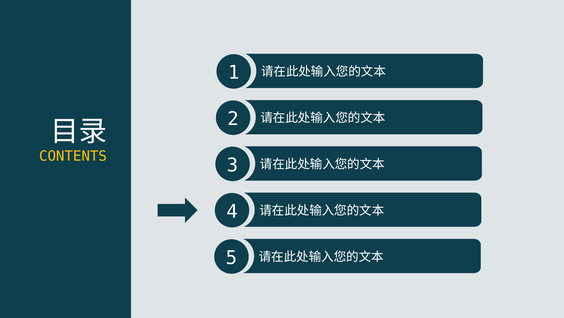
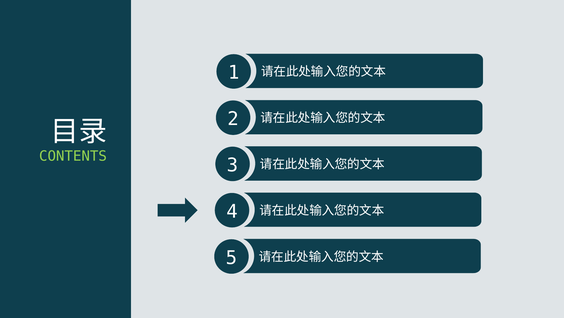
CONTENTS colour: yellow -> light green
